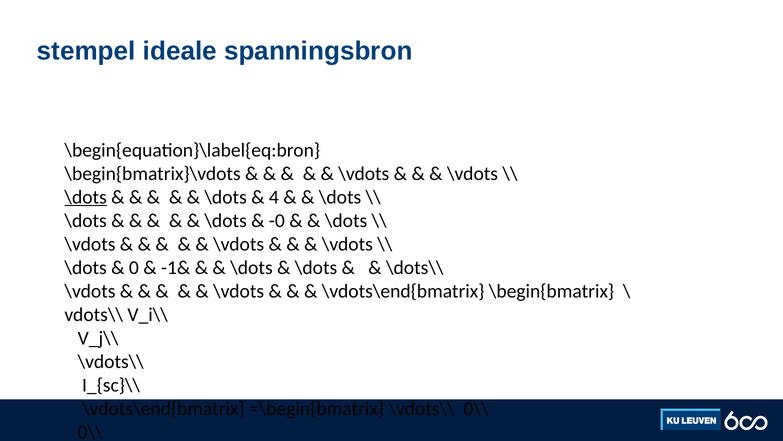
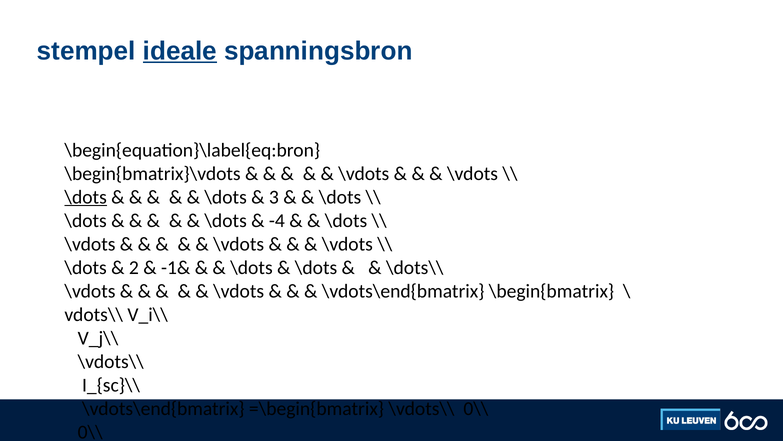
ideale underline: none -> present
4: 4 -> 3
-0: -0 -> -4
0: 0 -> 2
